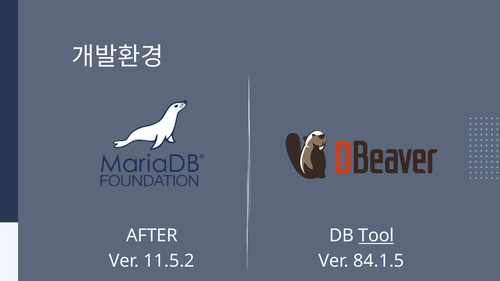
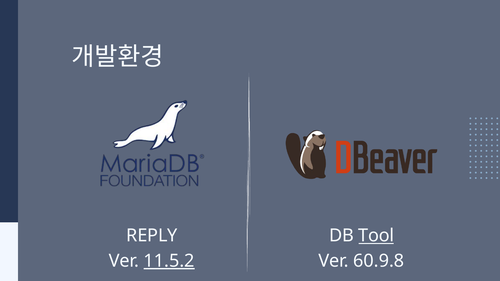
AFTER: AFTER -> REPLY
11.5.2 underline: none -> present
84.1.5: 84.1.5 -> 60.9.8
